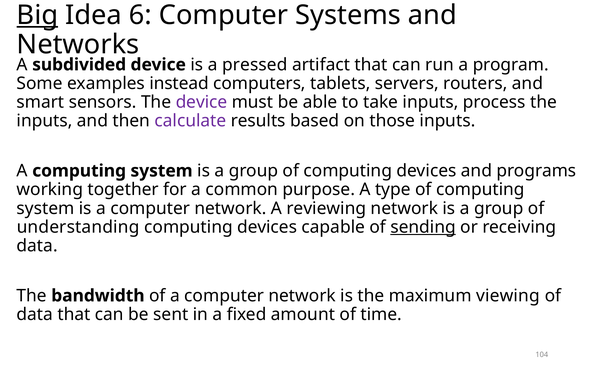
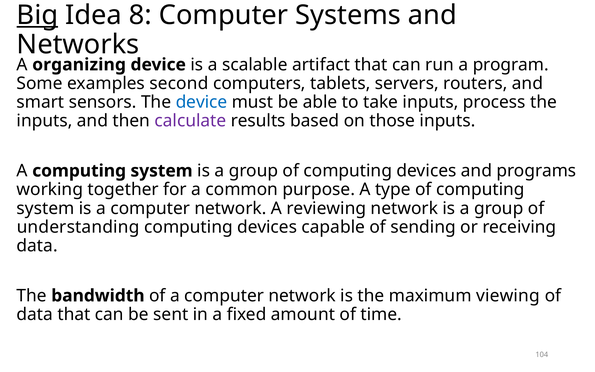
6: 6 -> 8
subdivided: subdivided -> organizing
pressed: pressed -> scalable
instead: instead -> second
device at (201, 102) colour: purple -> blue
sending underline: present -> none
